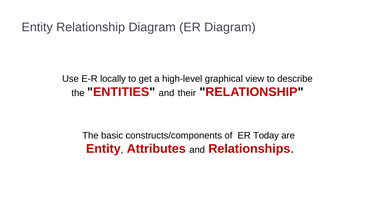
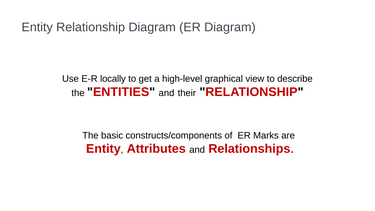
Today: Today -> Marks
